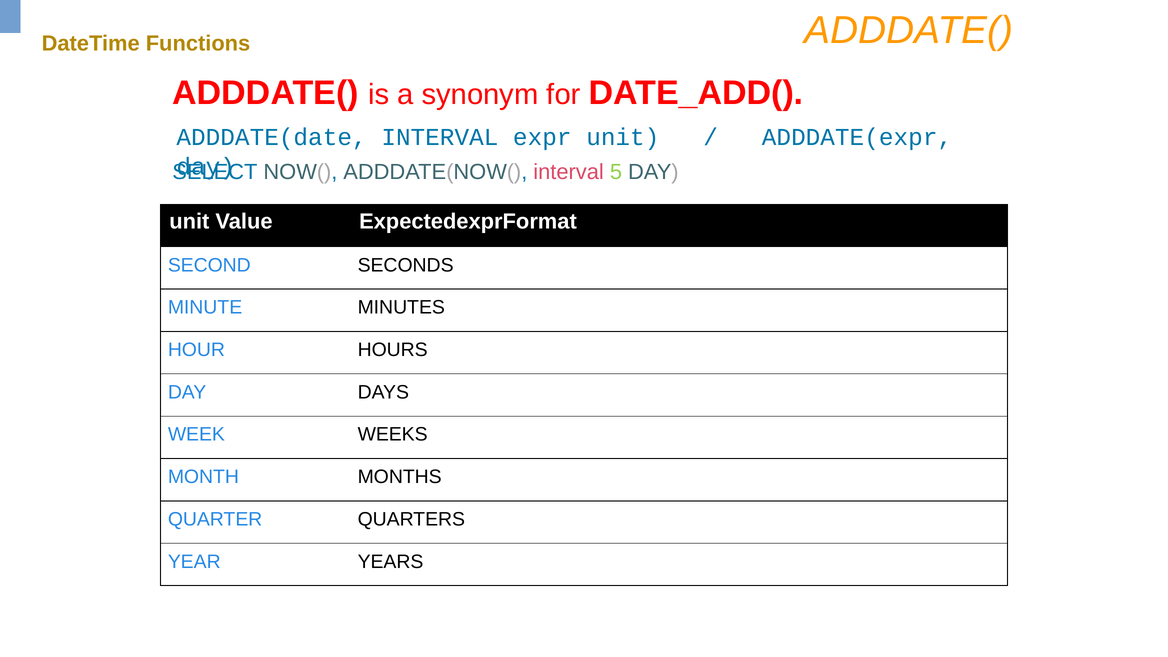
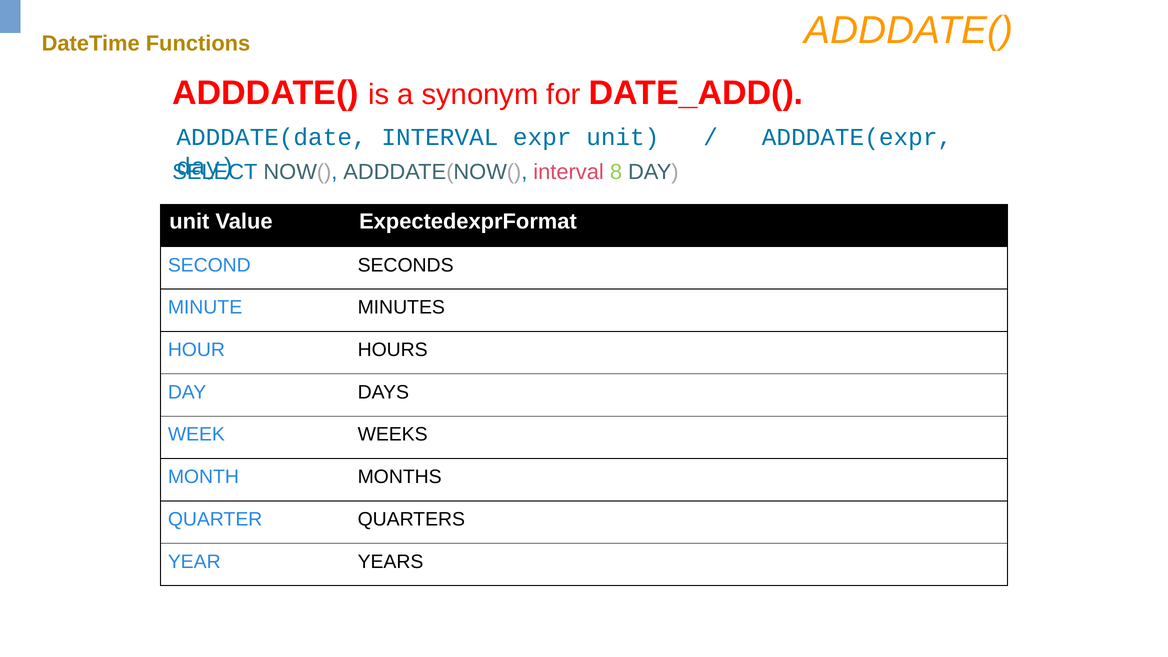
5: 5 -> 8
